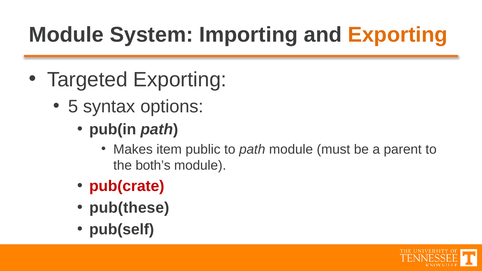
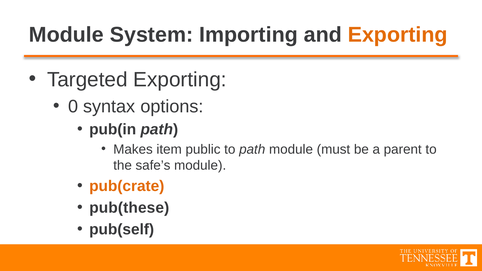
5: 5 -> 0
both’s: both’s -> safe’s
pub(crate colour: red -> orange
